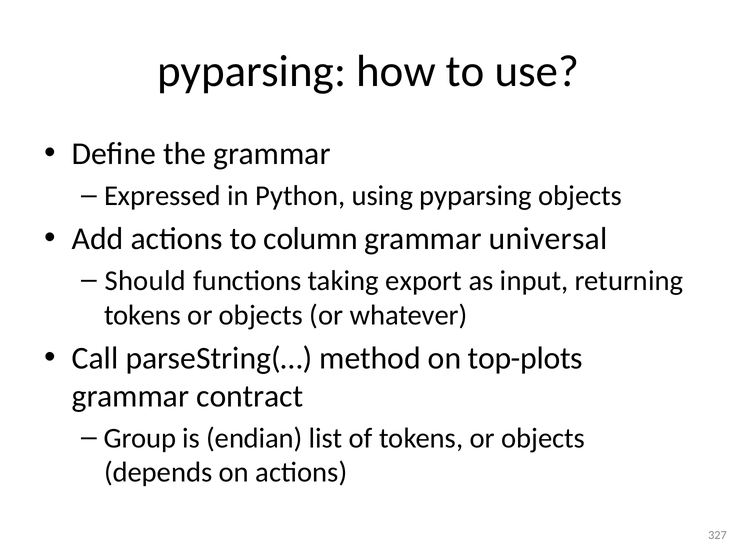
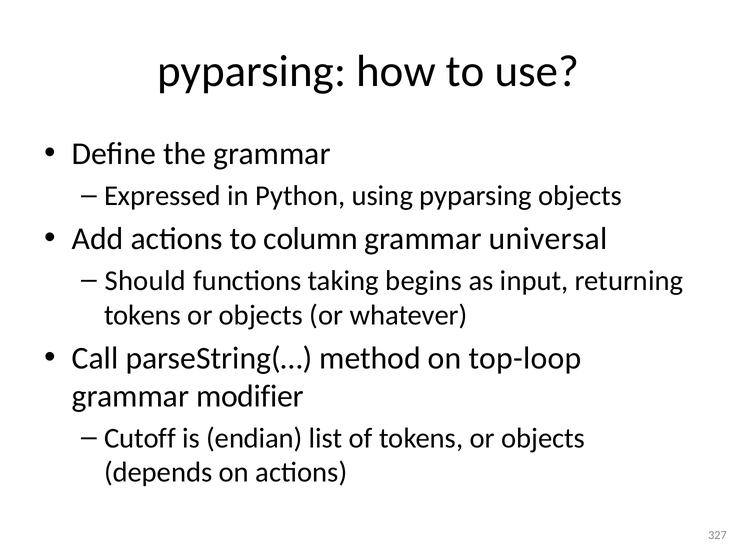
export: export -> begins
top-plots: top-plots -> top-loop
contract: contract -> modifier
Group: Group -> Cutoff
